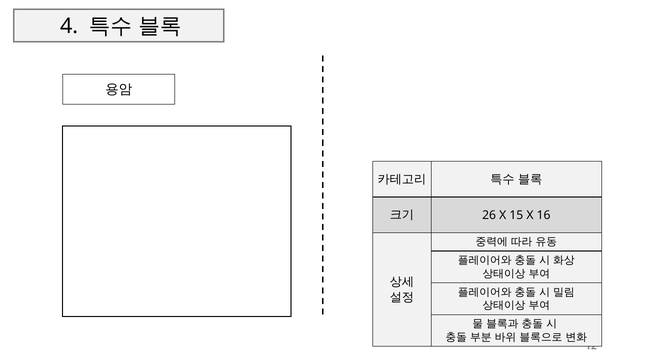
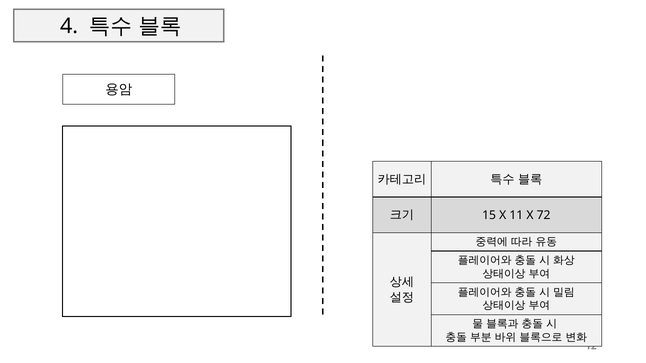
26: 26 -> 15
15: 15 -> 11
16: 16 -> 72
